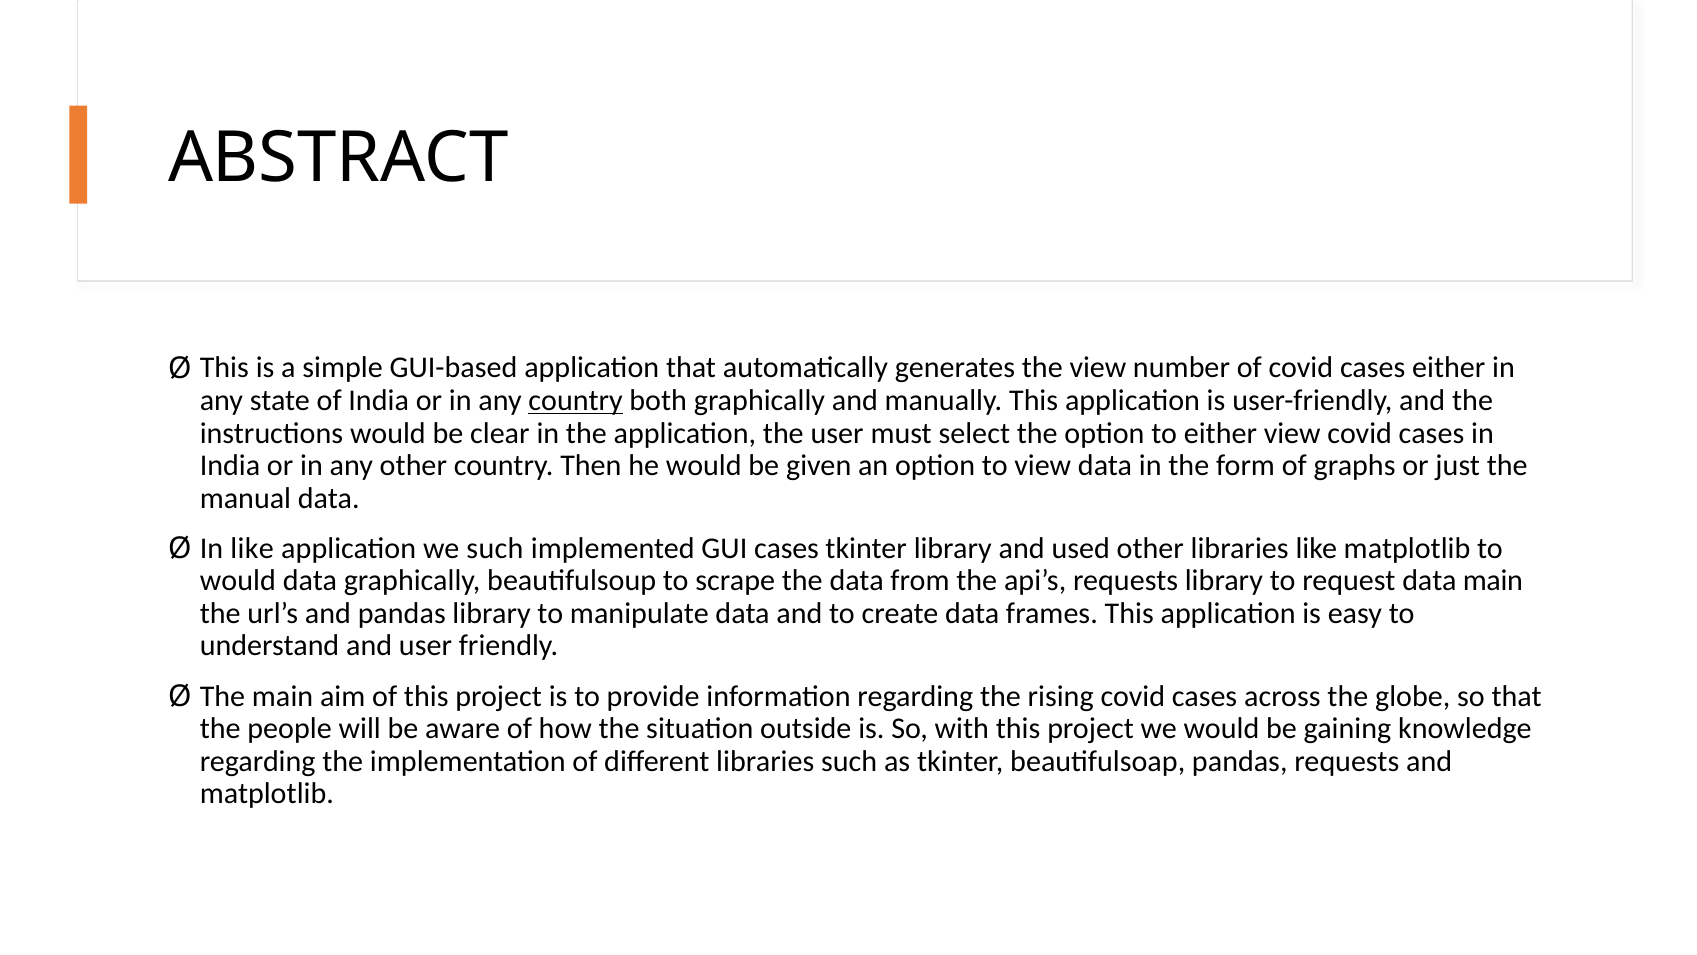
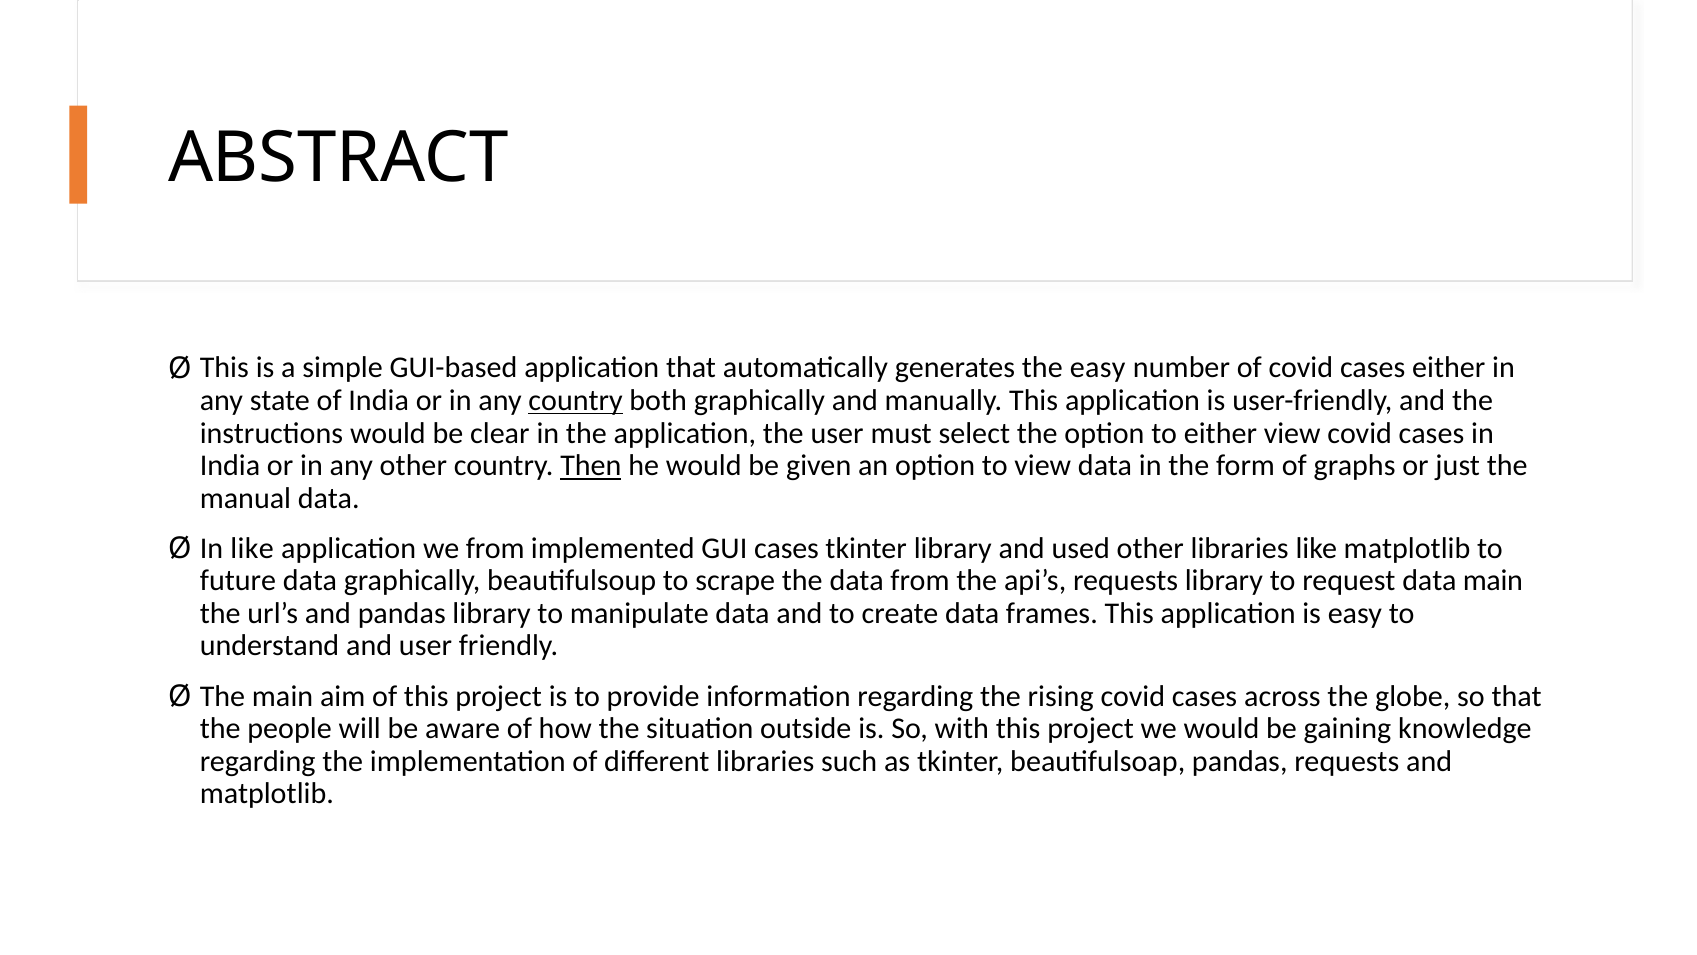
the view: view -> easy
Then underline: none -> present
we such: such -> from
would at (238, 581): would -> future
